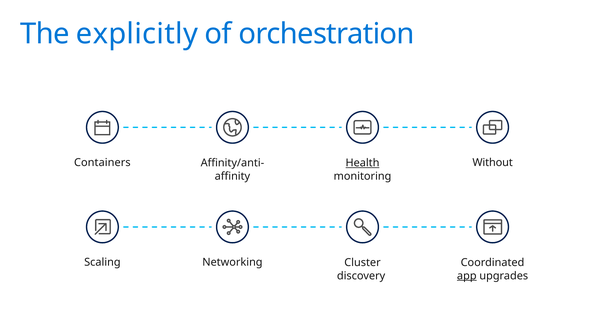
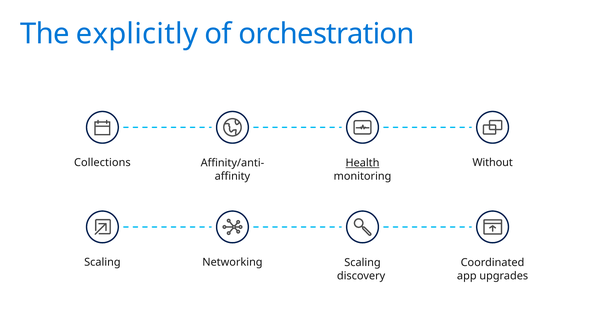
Containers: Containers -> Collections
Networking Cluster: Cluster -> Scaling
app underline: present -> none
